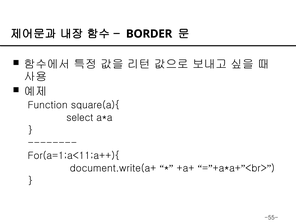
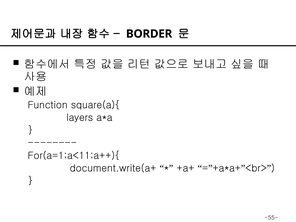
select: select -> layers
